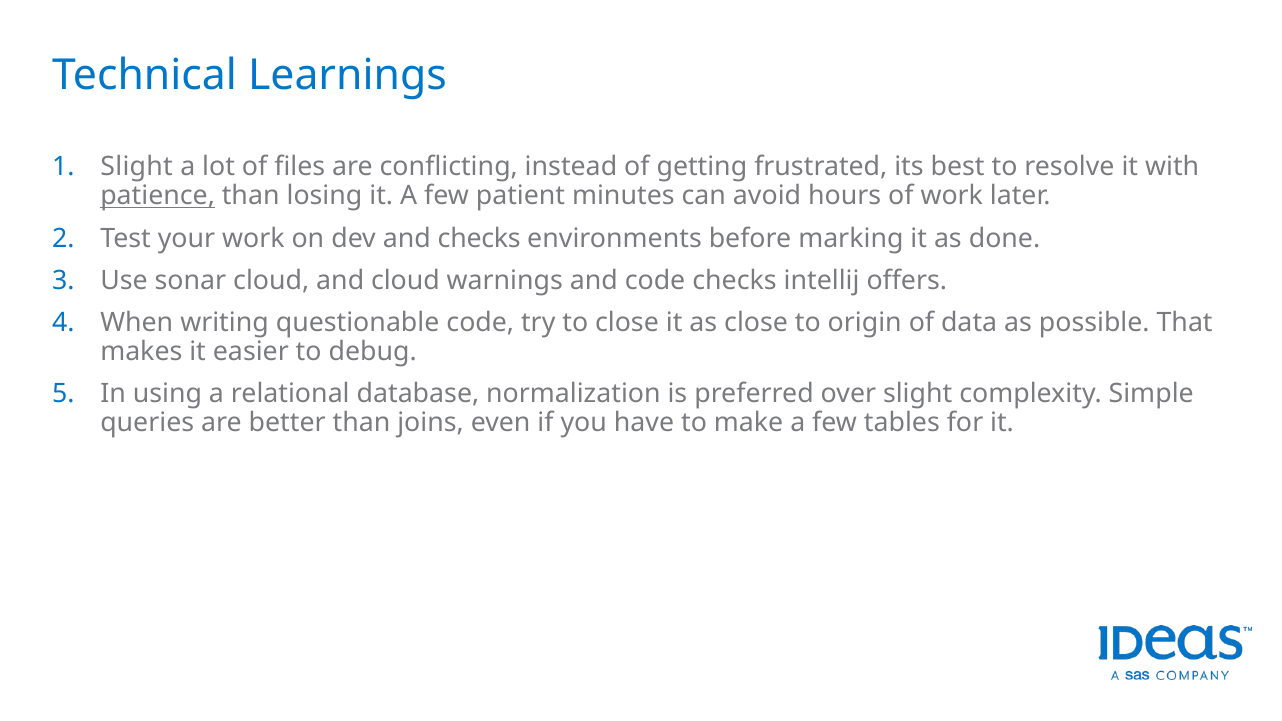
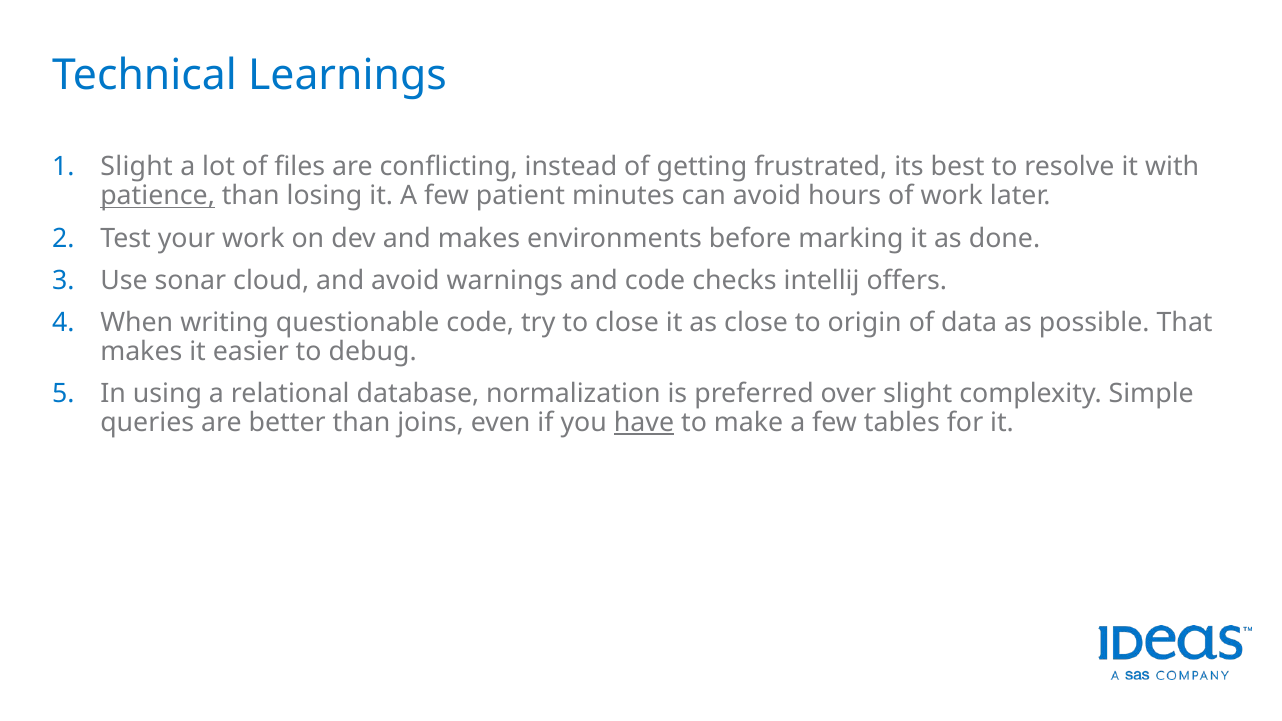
and checks: checks -> makes
and cloud: cloud -> avoid
have underline: none -> present
